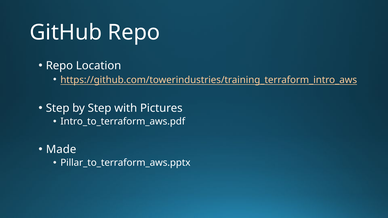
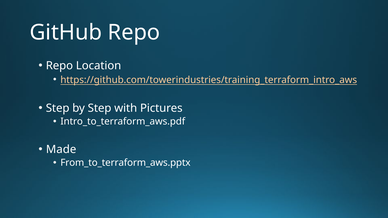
Pillar_to_terraform_aws.pptx: Pillar_to_terraform_aws.pptx -> From_to_terraform_aws.pptx
